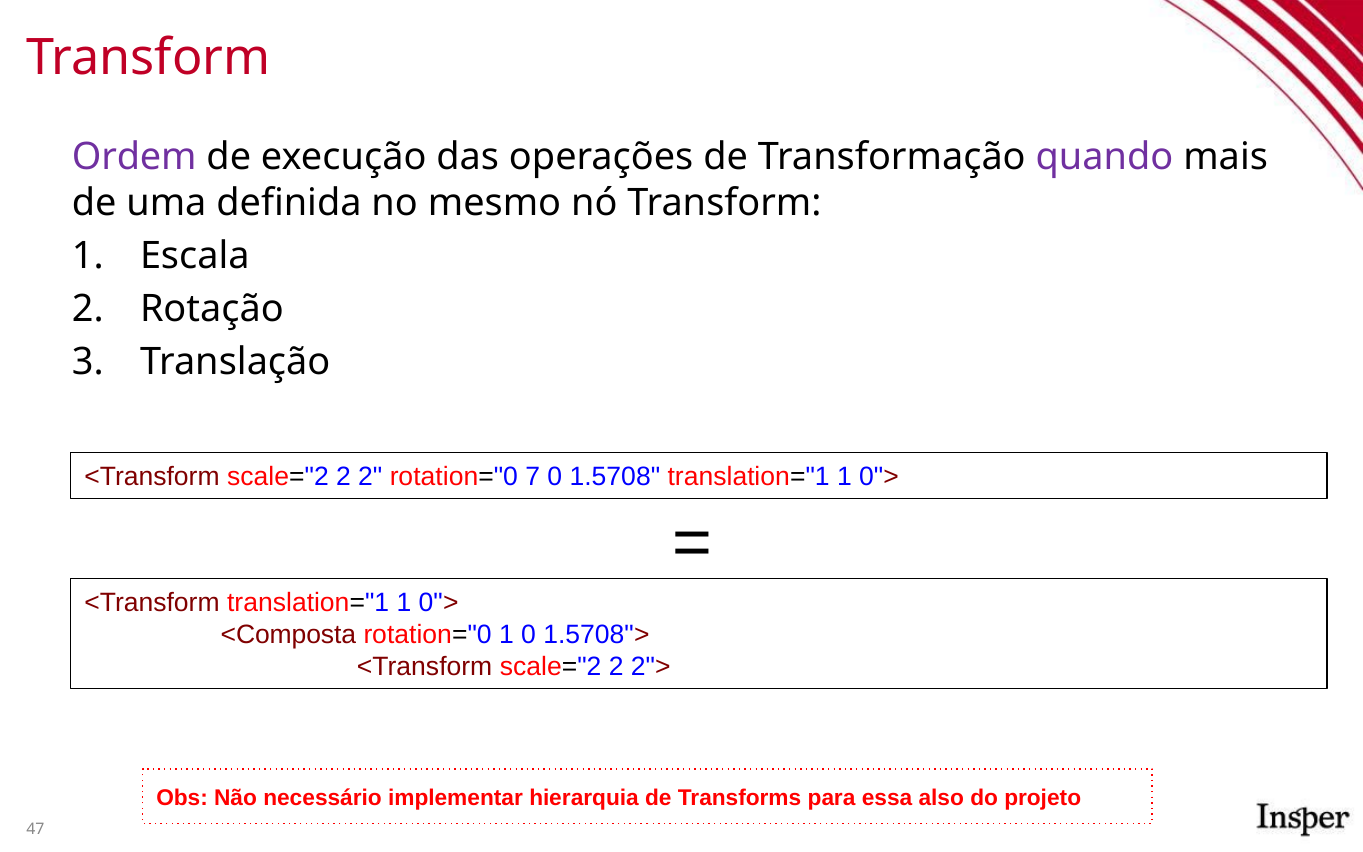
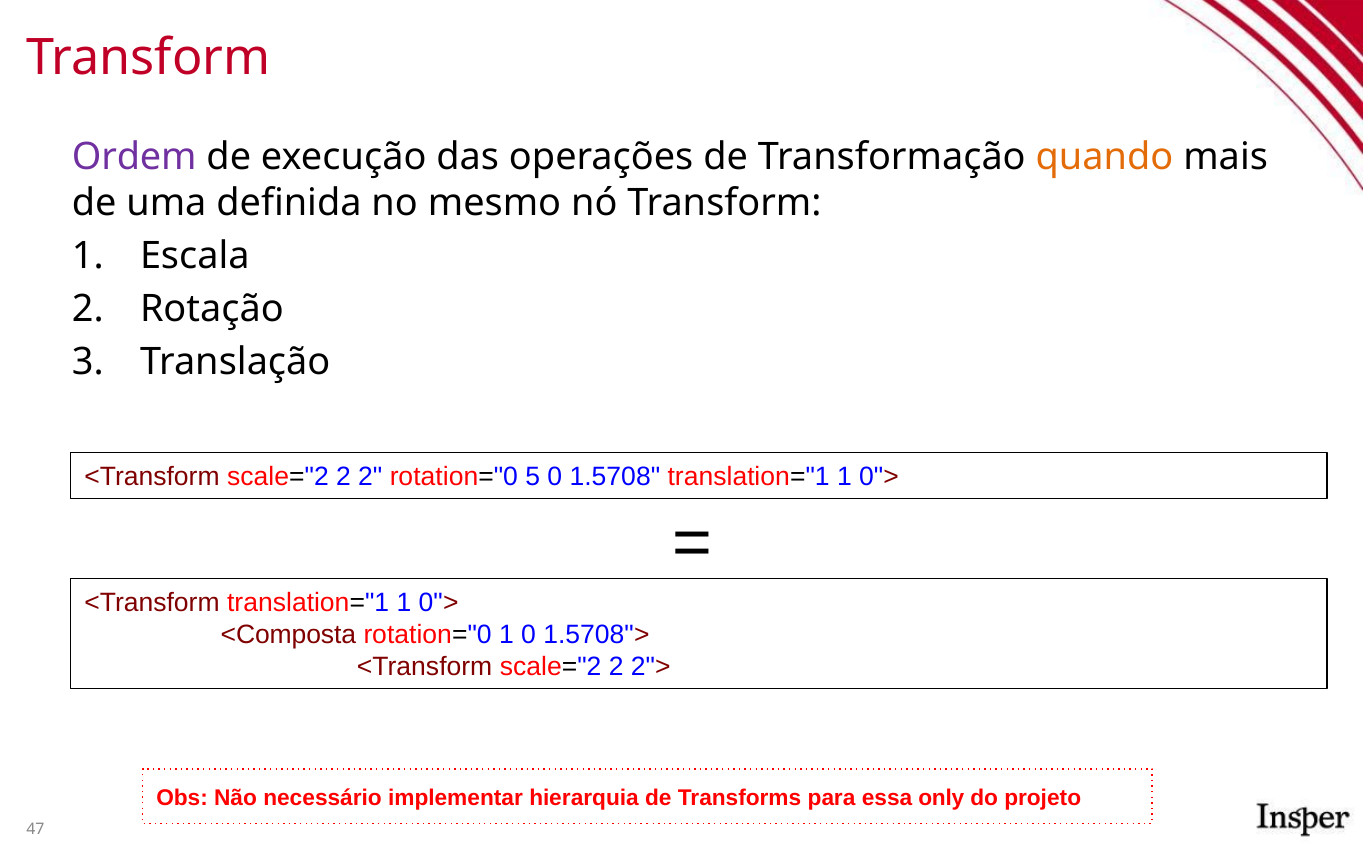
quando colour: purple -> orange
7: 7 -> 5
also: also -> only
